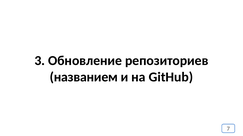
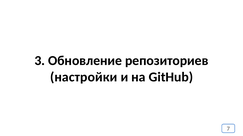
названием: названием -> настройки
